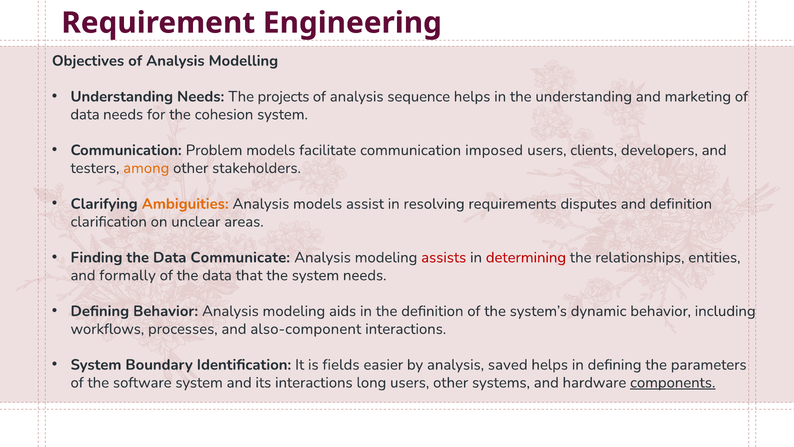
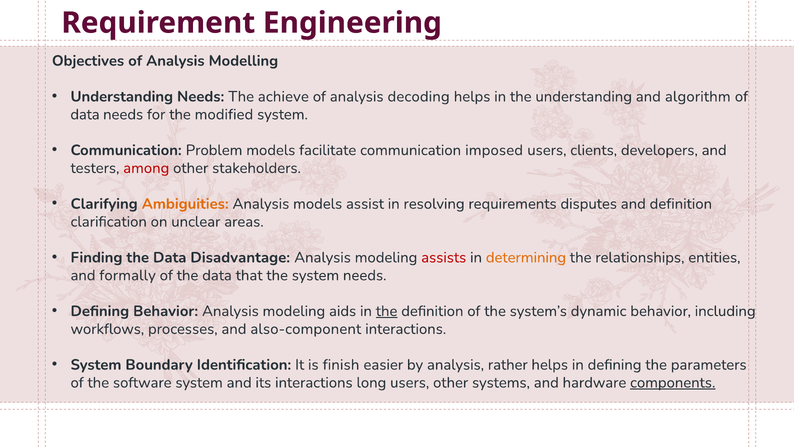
projects: projects -> achieve
sequence: sequence -> decoding
marketing: marketing -> algorithm
cohesion: cohesion -> modified
among colour: orange -> red
Communicate: Communicate -> Disadvantage
determining colour: red -> orange
the at (387, 311) underline: none -> present
fields: fields -> finish
saved: saved -> rather
